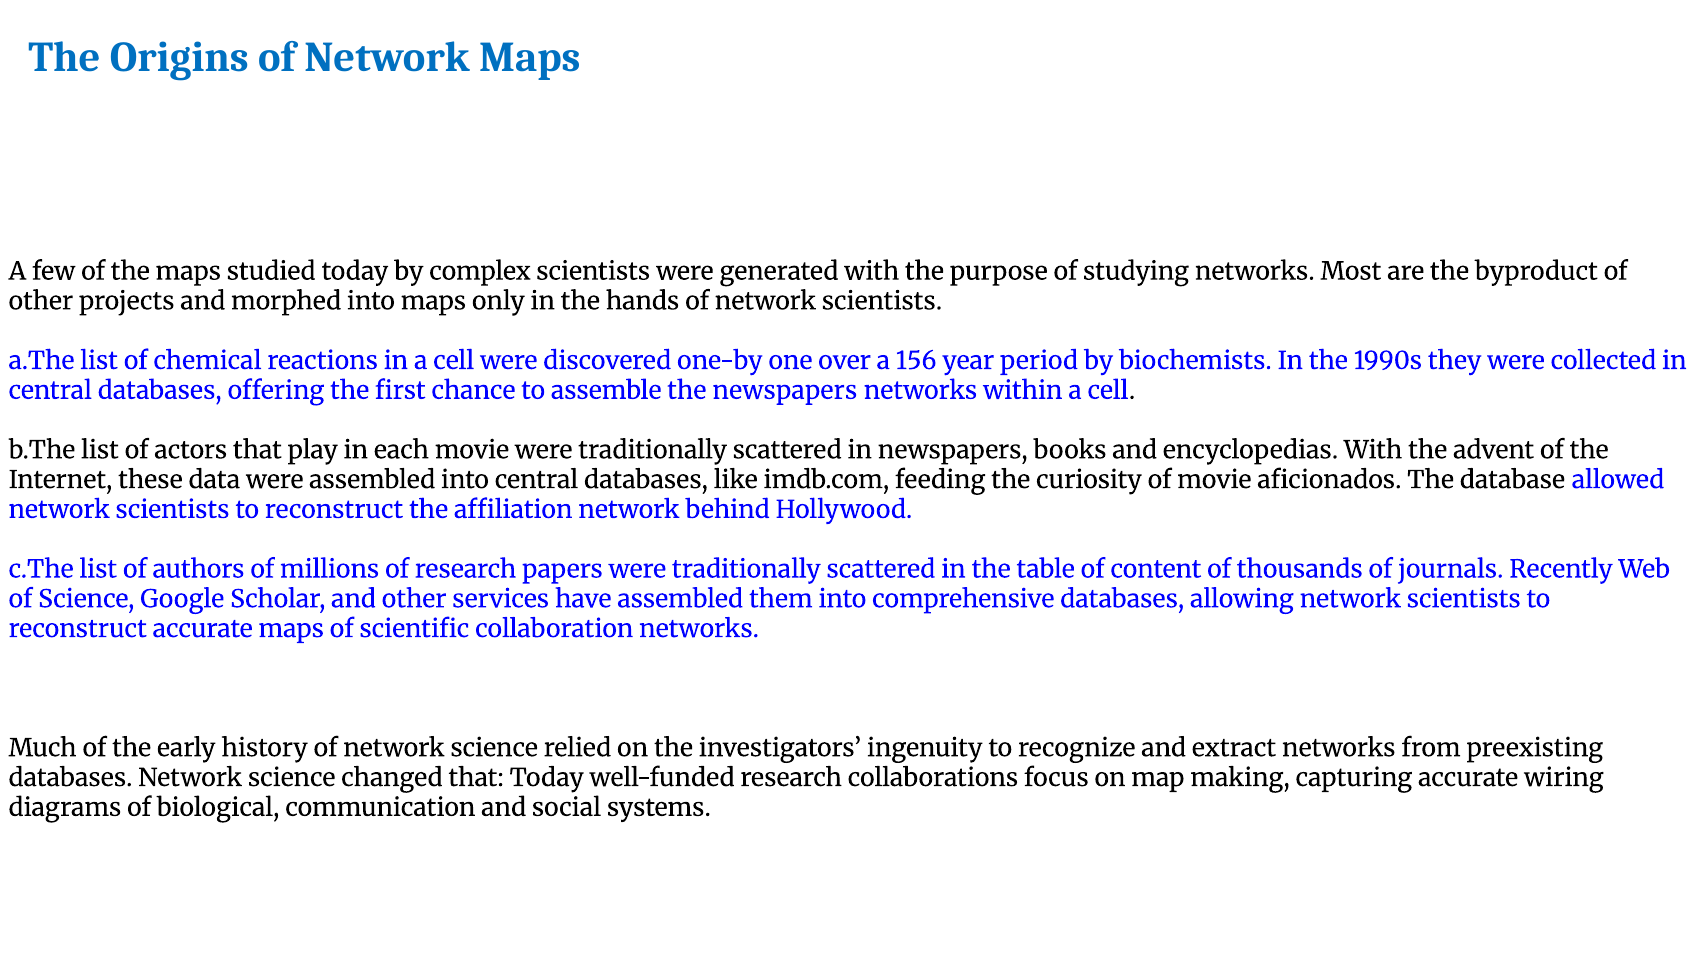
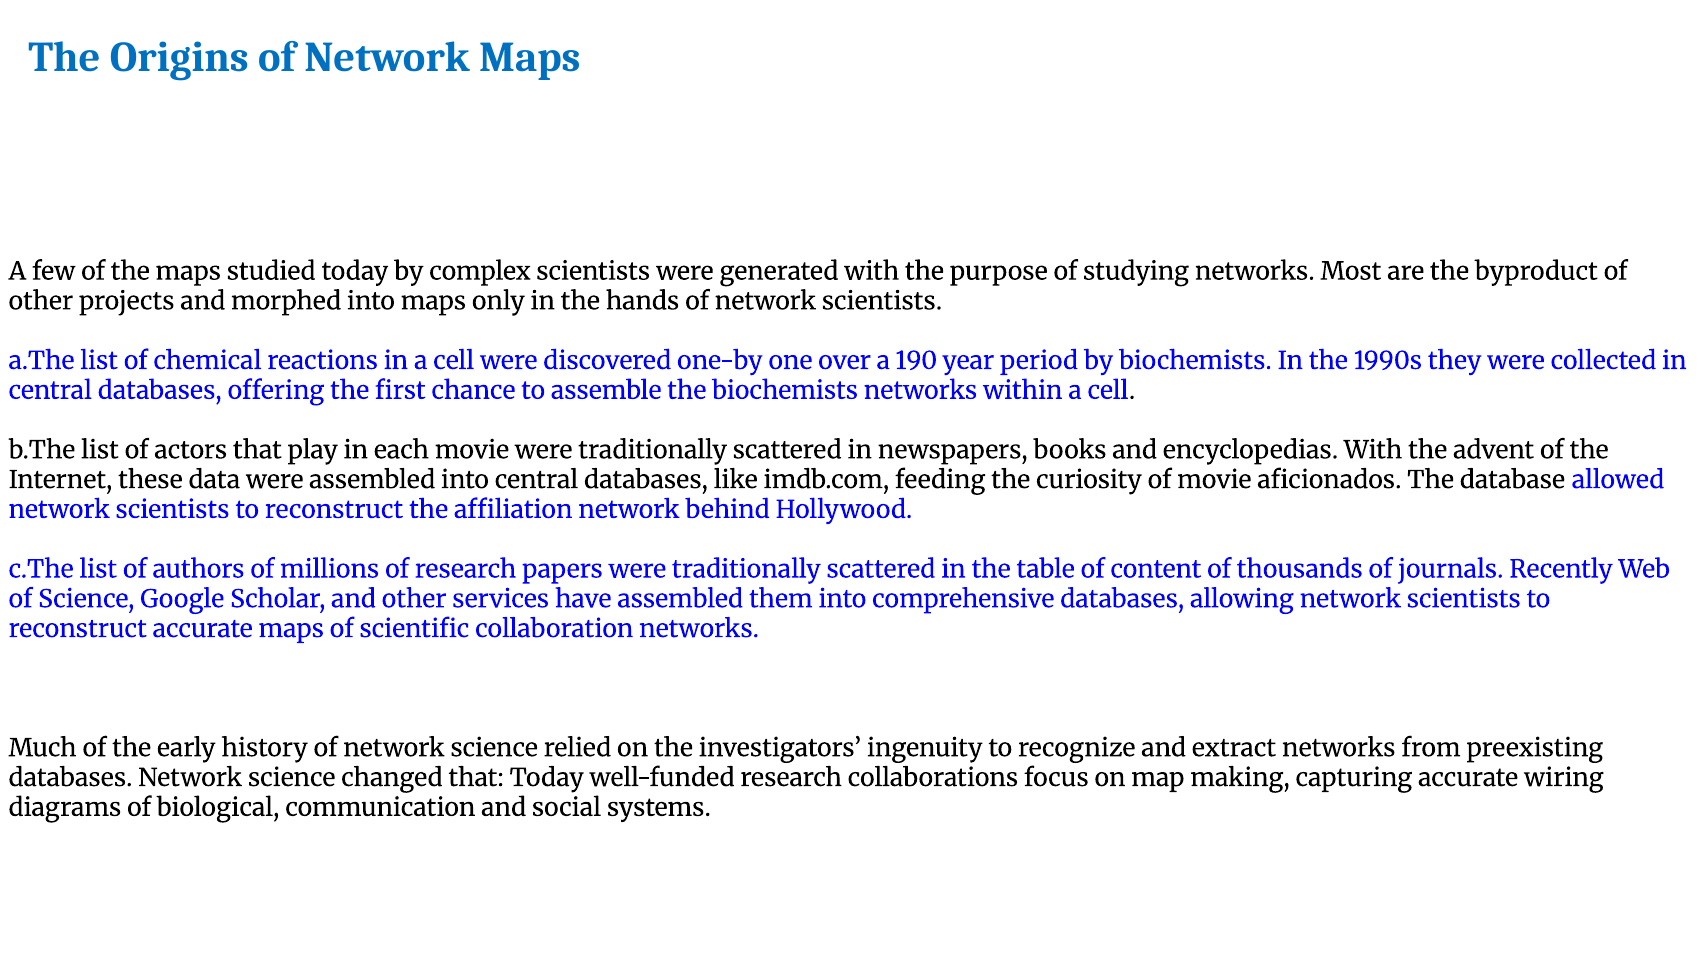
156: 156 -> 190
the newspapers: newspapers -> biochemists
